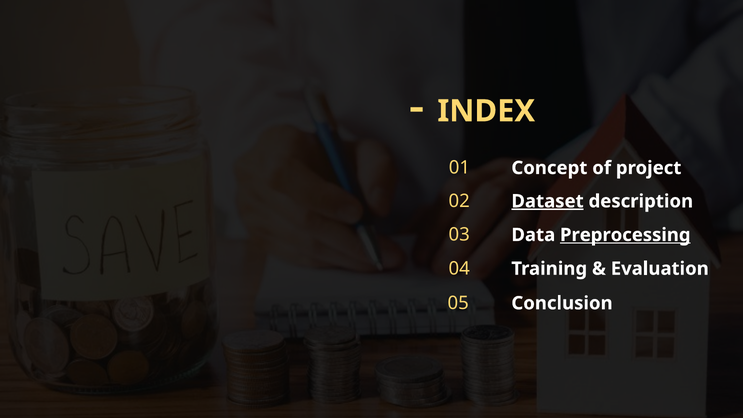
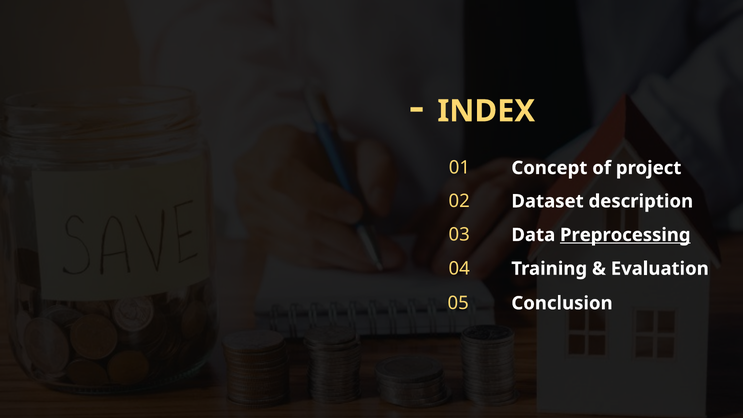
Dataset underline: present -> none
